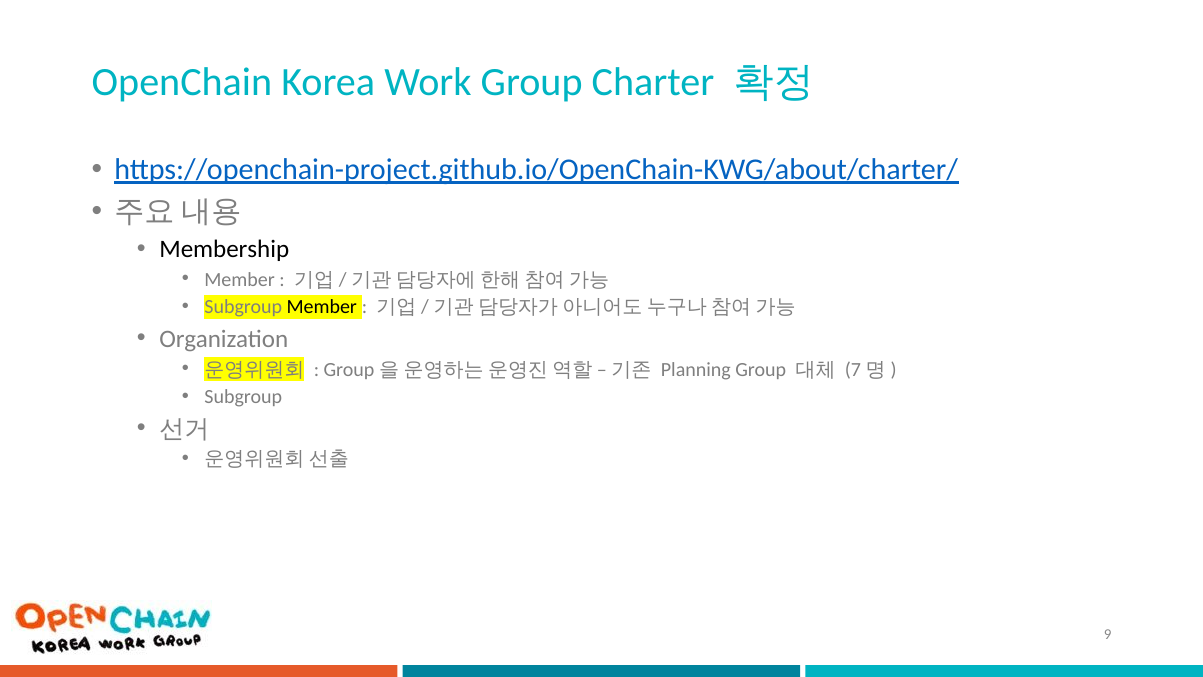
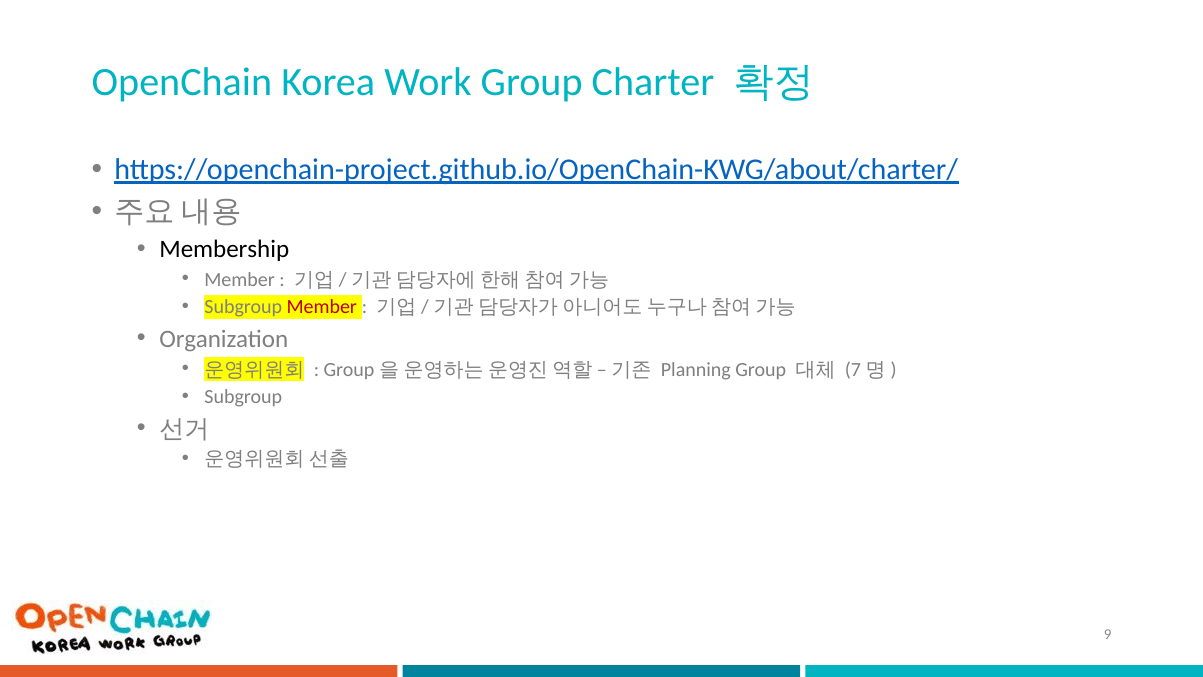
Member at (322, 307) colour: black -> red
